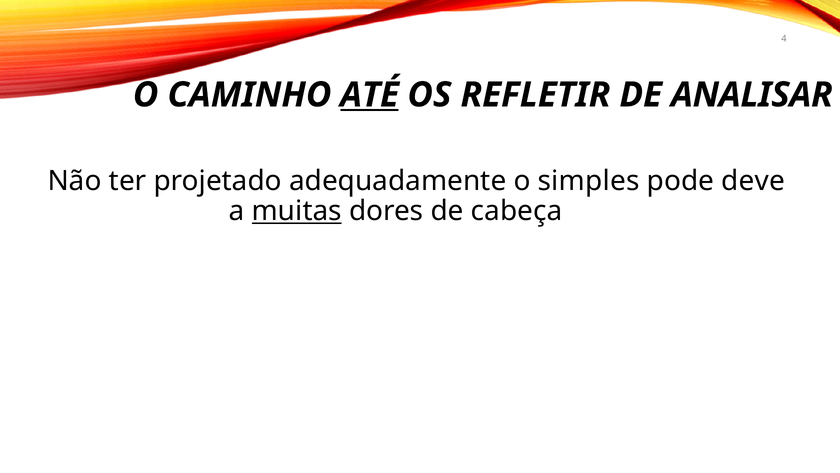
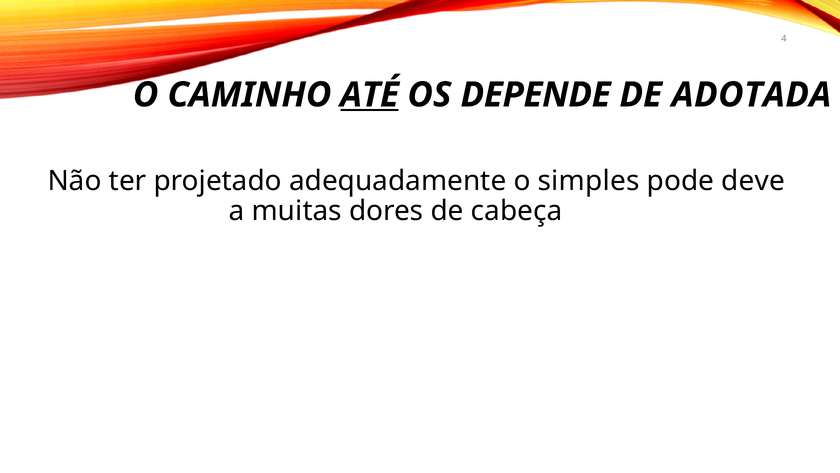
REFLETIR: REFLETIR -> DEPENDE
ANALISAR: ANALISAR -> ADOTADA
muitas underline: present -> none
